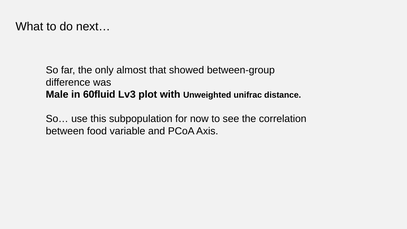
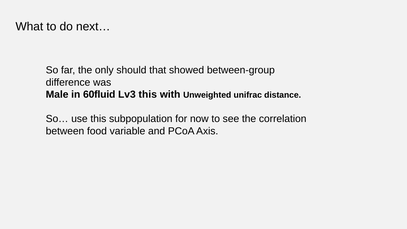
almost: almost -> should
Lv3 plot: plot -> this
